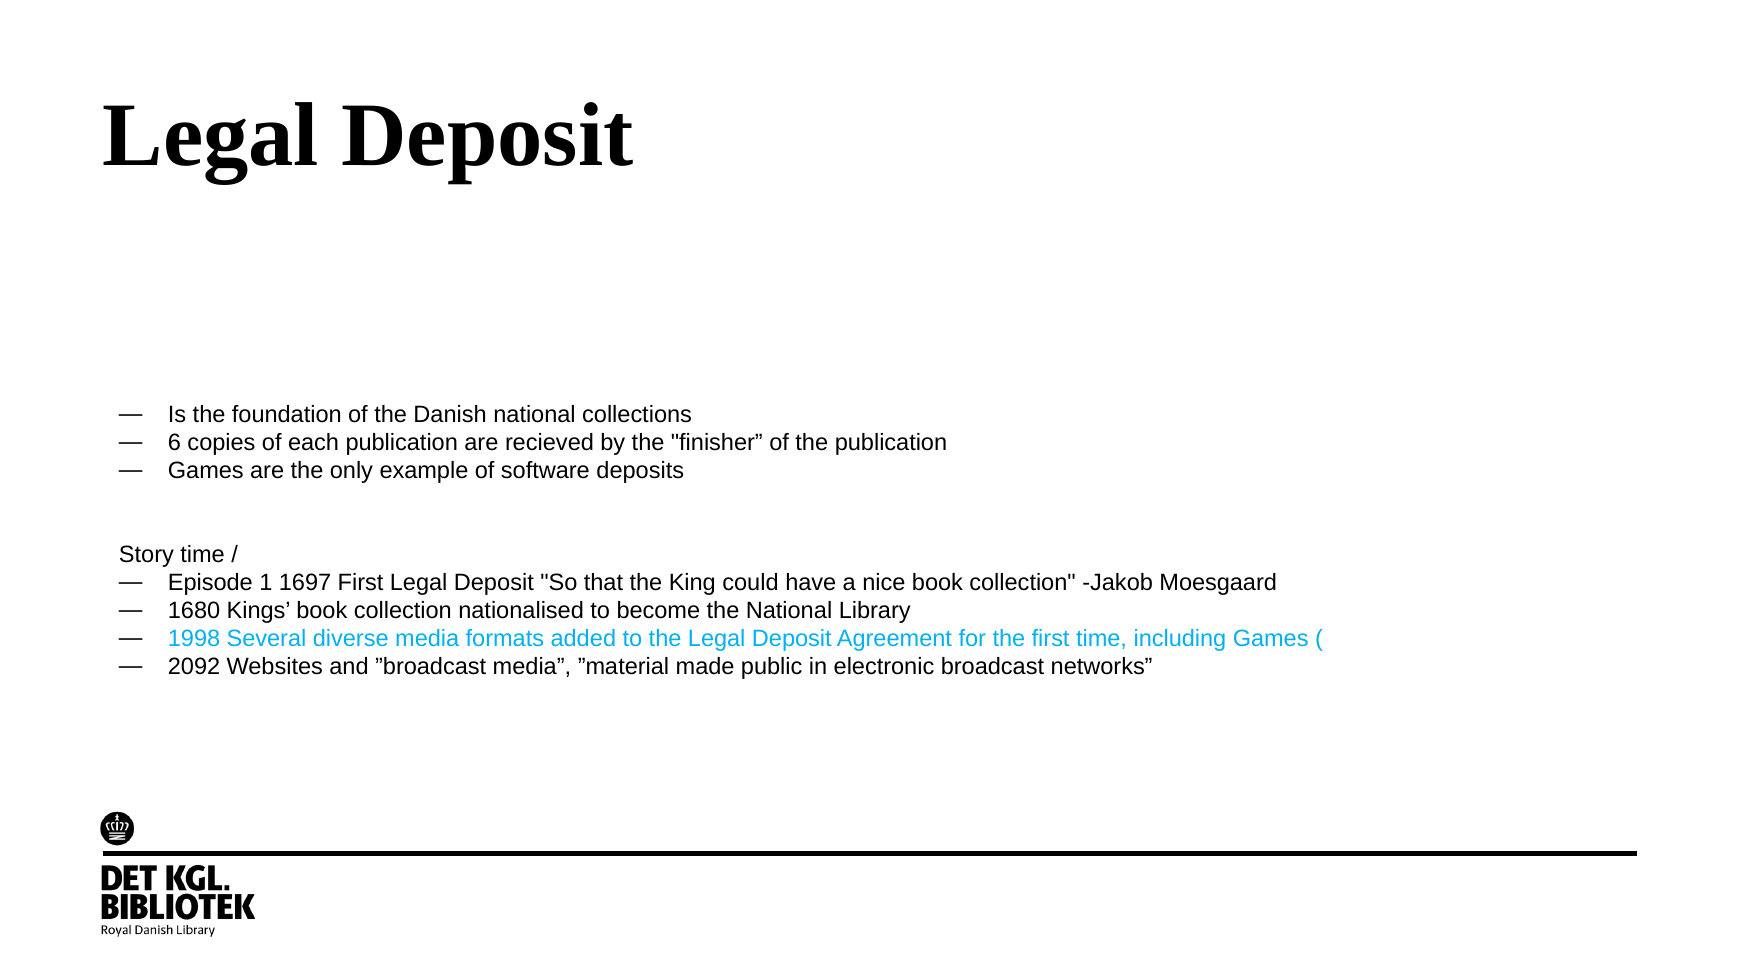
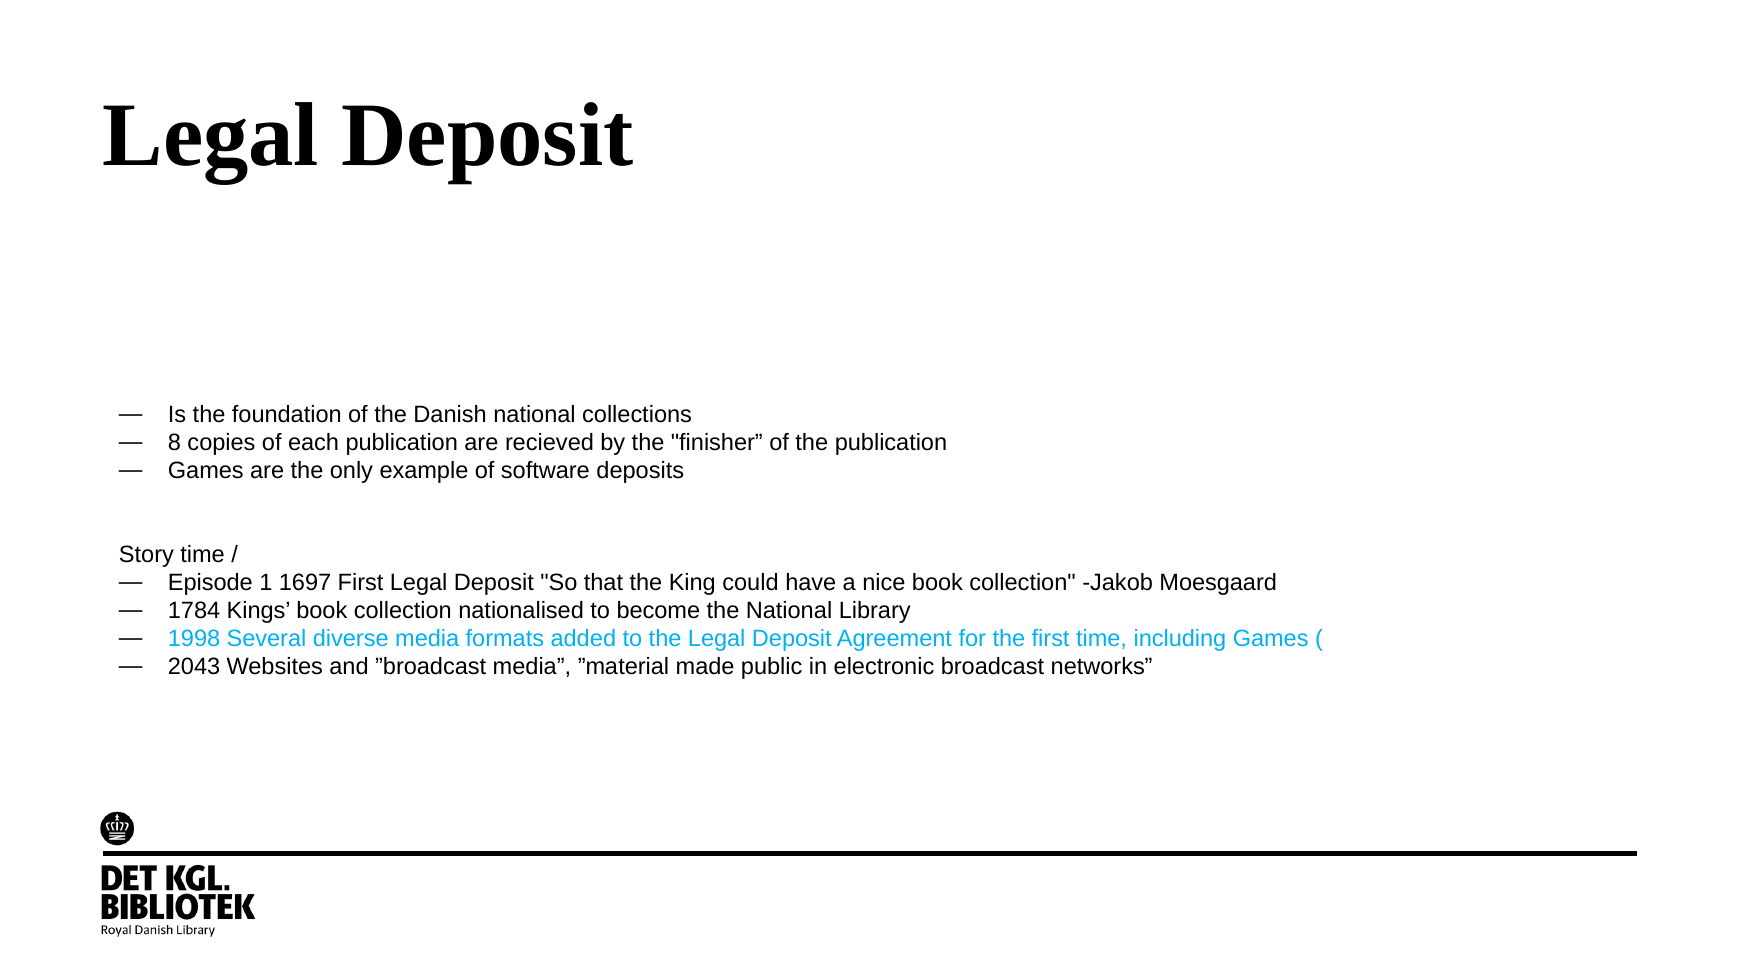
6: 6 -> 8
1680: 1680 -> 1784
2092: 2092 -> 2043
